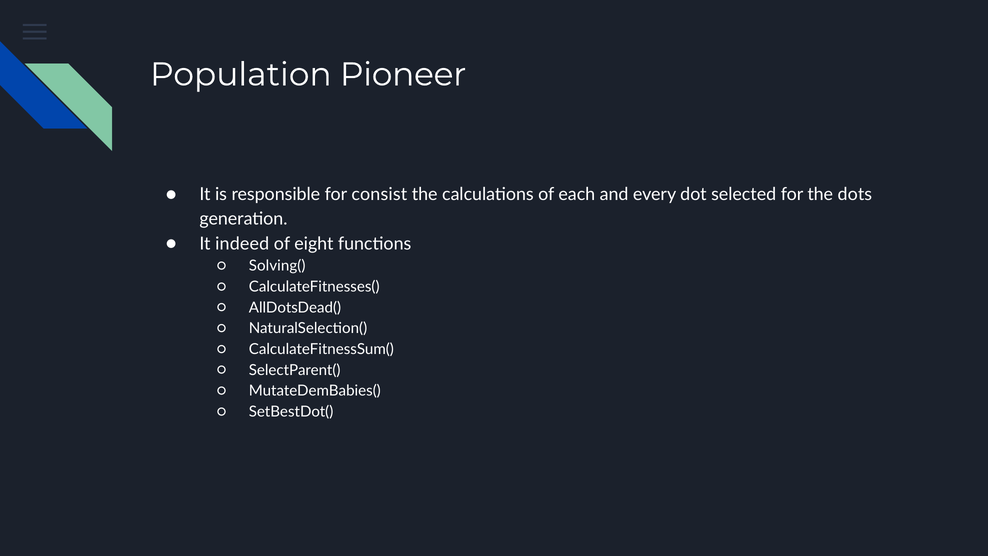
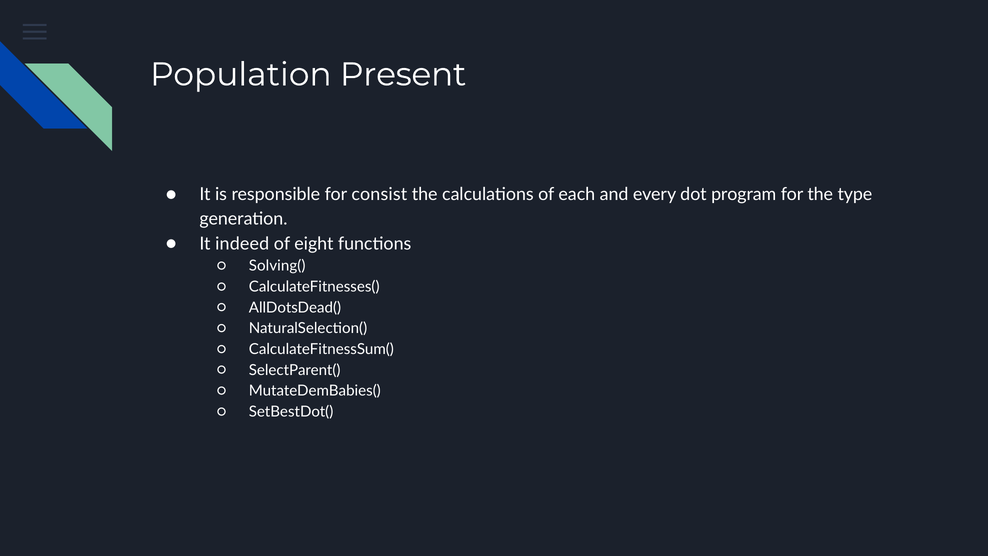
Pioneer: Pioneer -> Present
selected: selected -> program
dots: dots -> type
